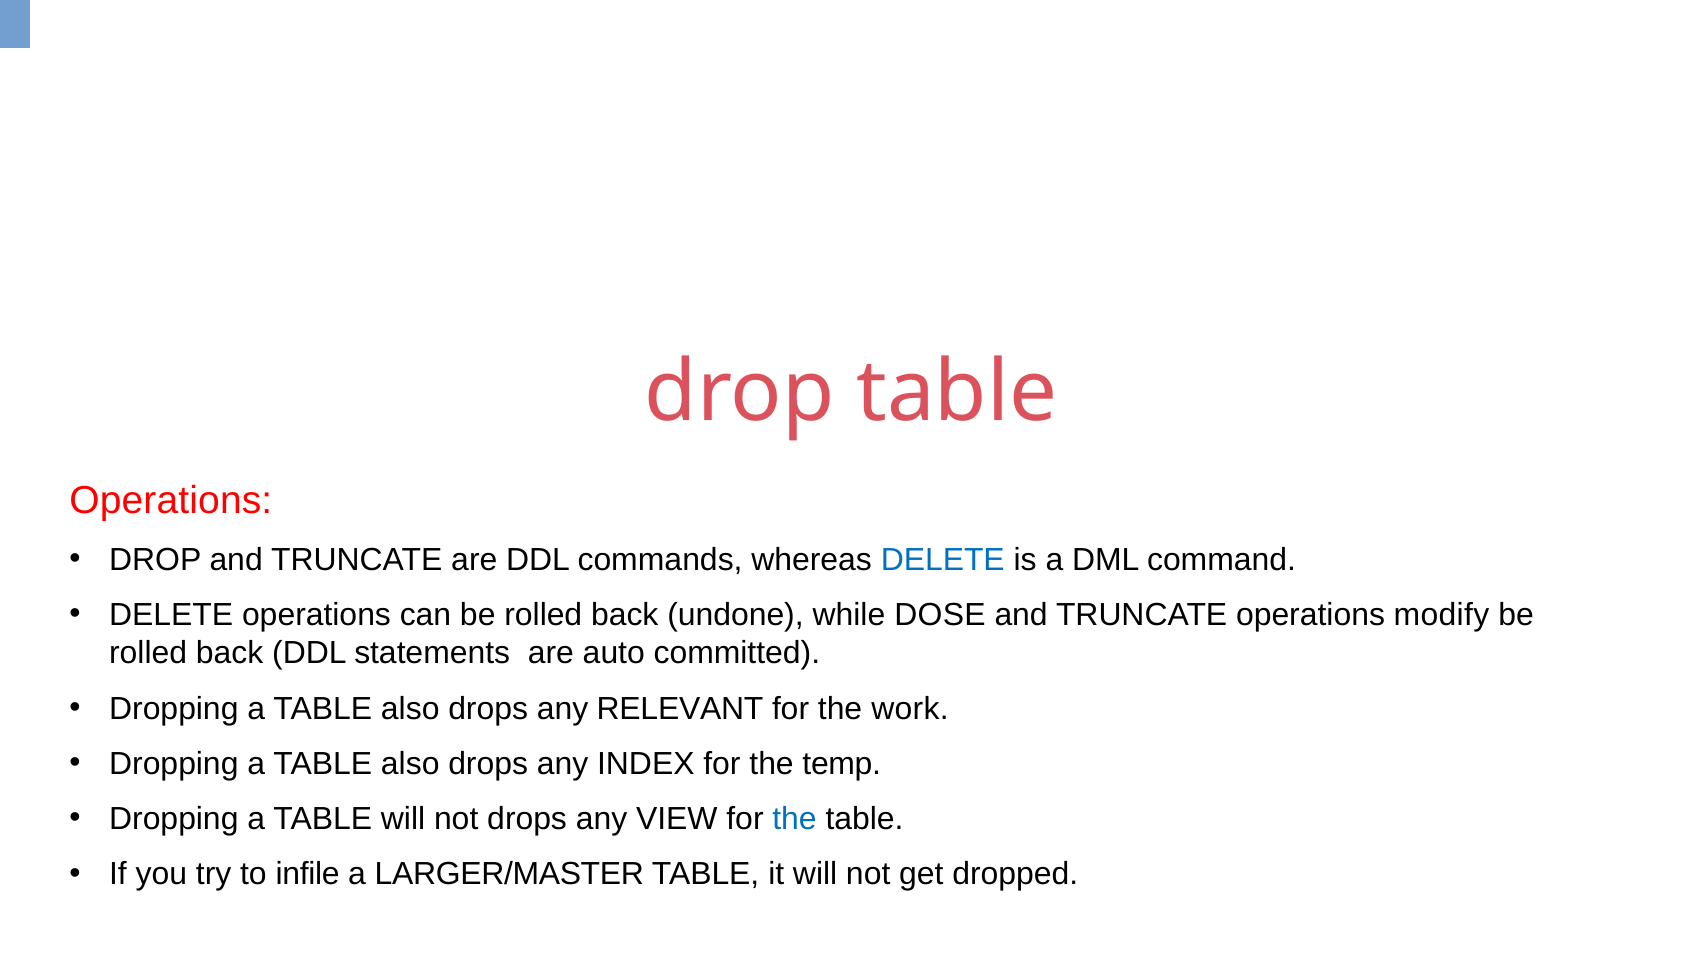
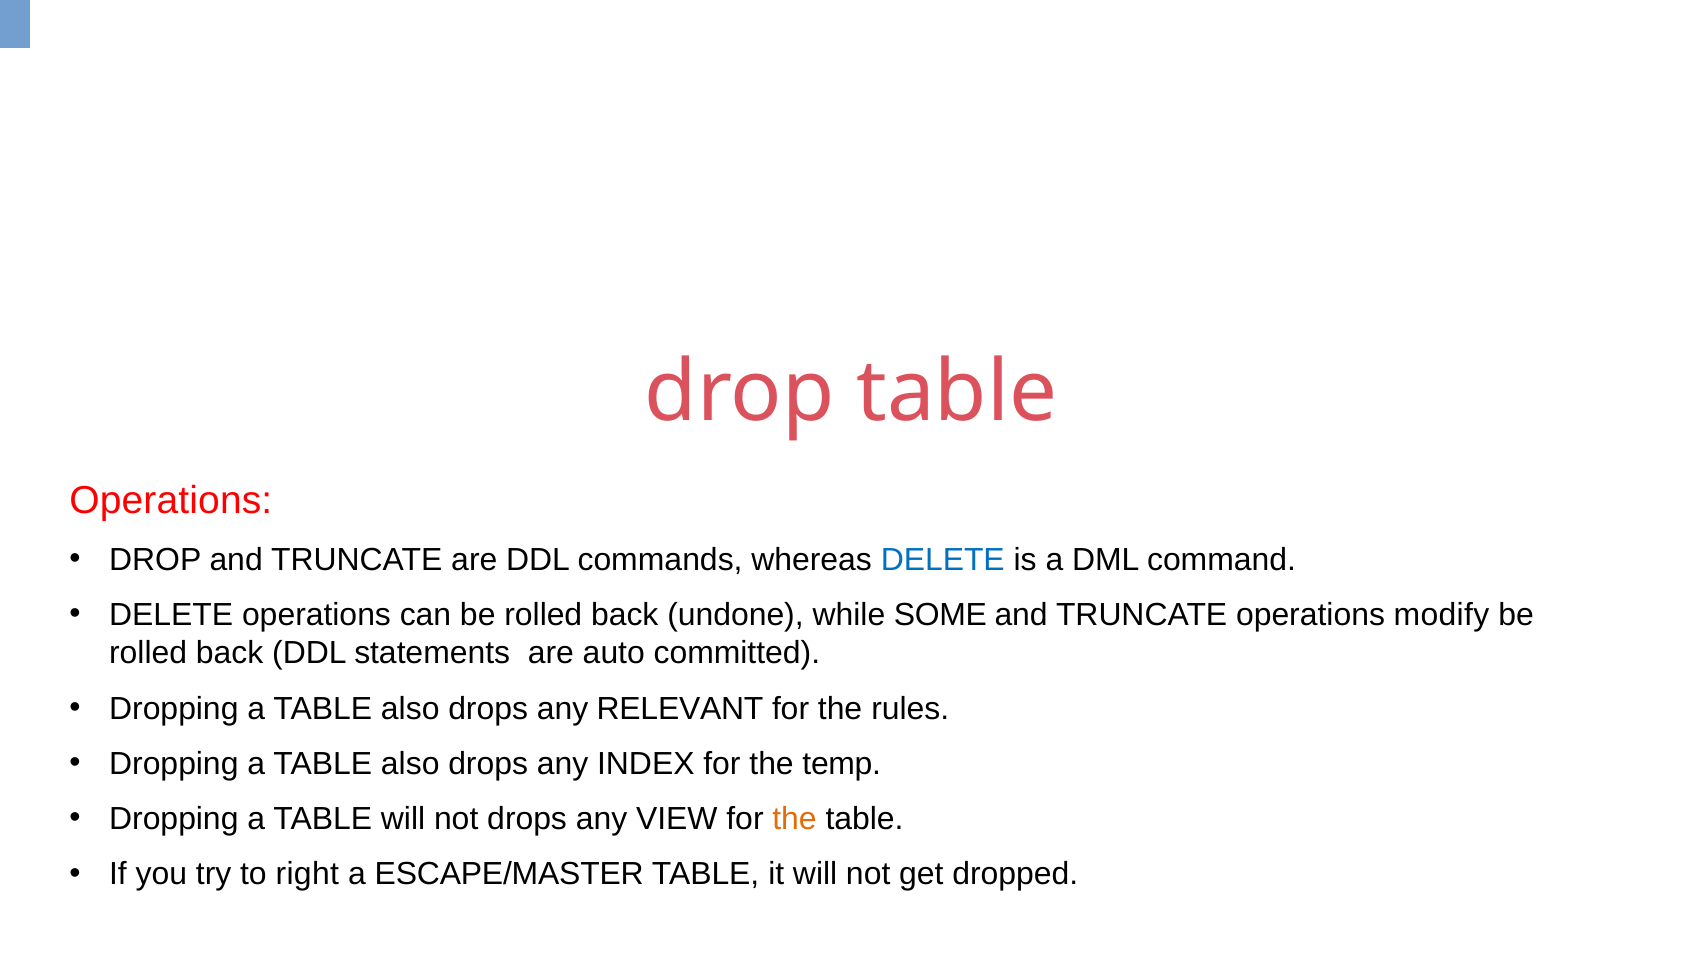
DOSE: DOSE -> SOME
work: work -> rules
the at (794, 819) colour: blue -> orange
infile: infile -> right
LARGER/MASTER: LARGER/MASTER -> ESCAPE/MASTER
